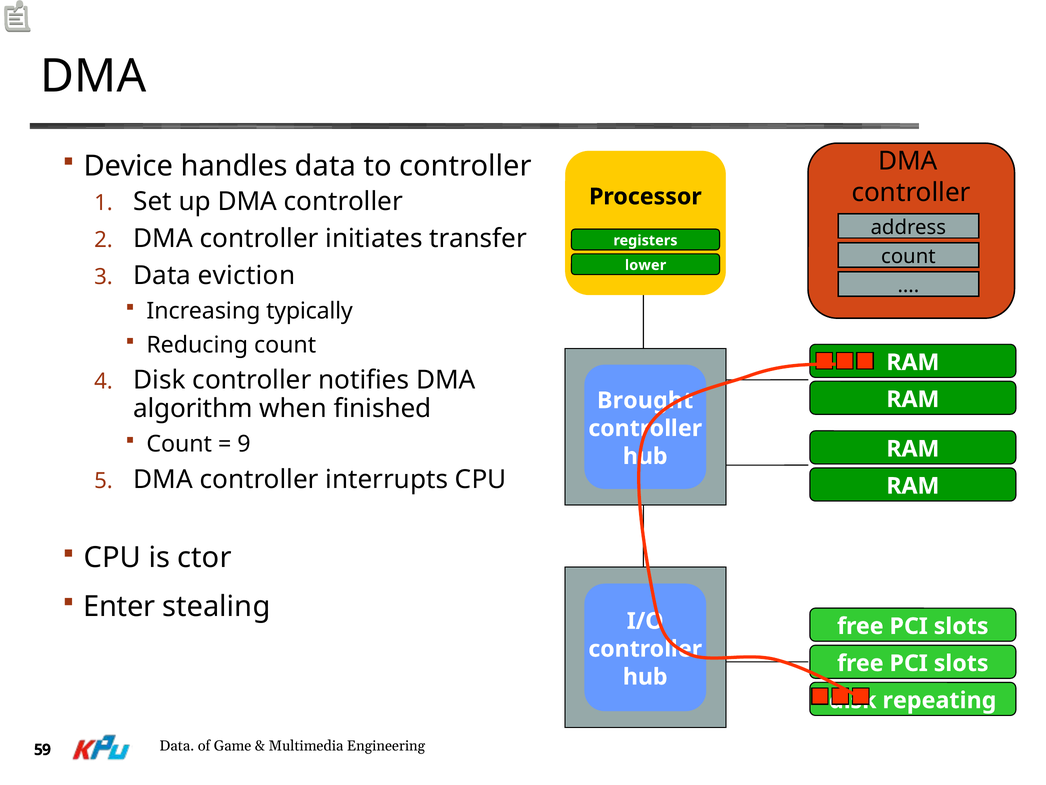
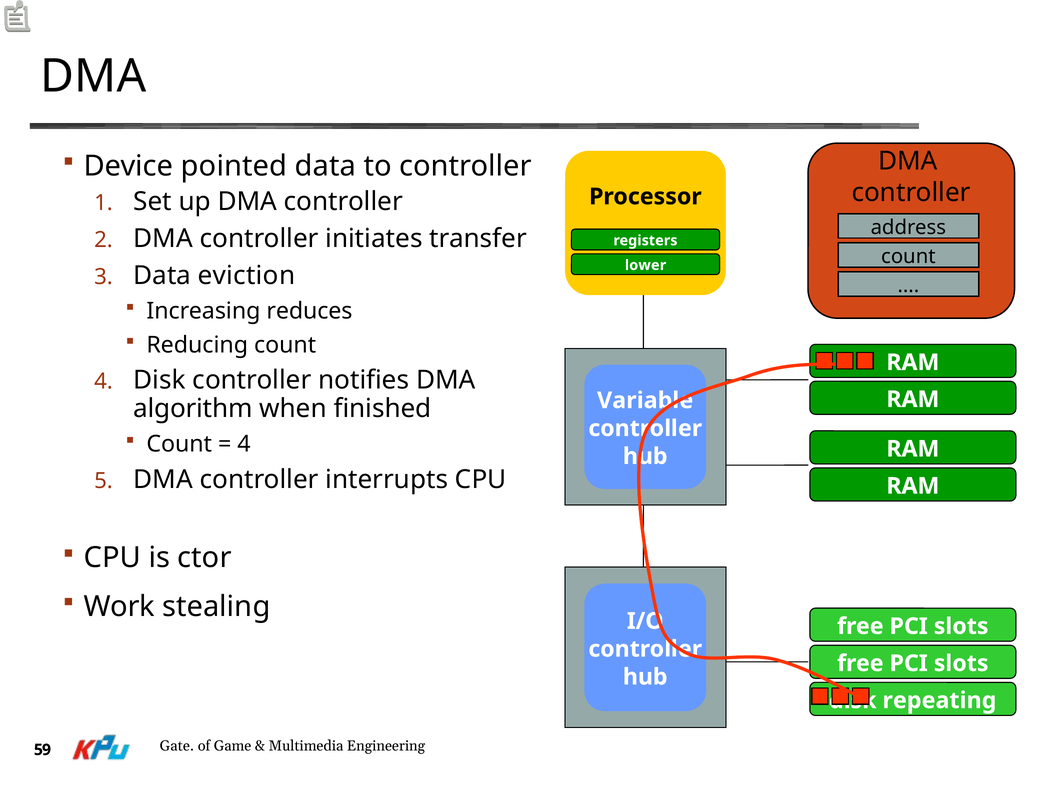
handles: handles -> pointed
typically: typically -> reduces
Brought: Brought -> Variable
9 at (244, 444): 9 -> 4
Enter: Enter -> Work
59 Data: Data -> Gate
